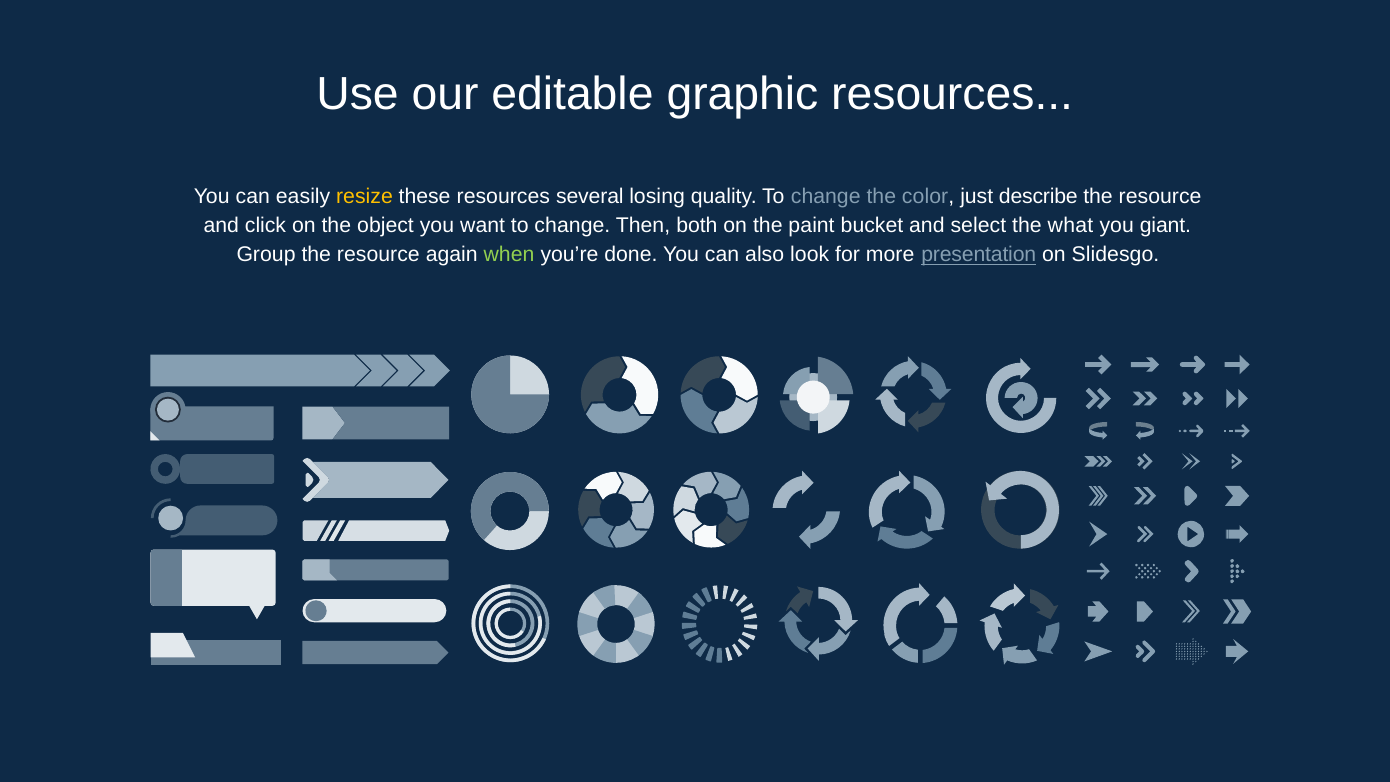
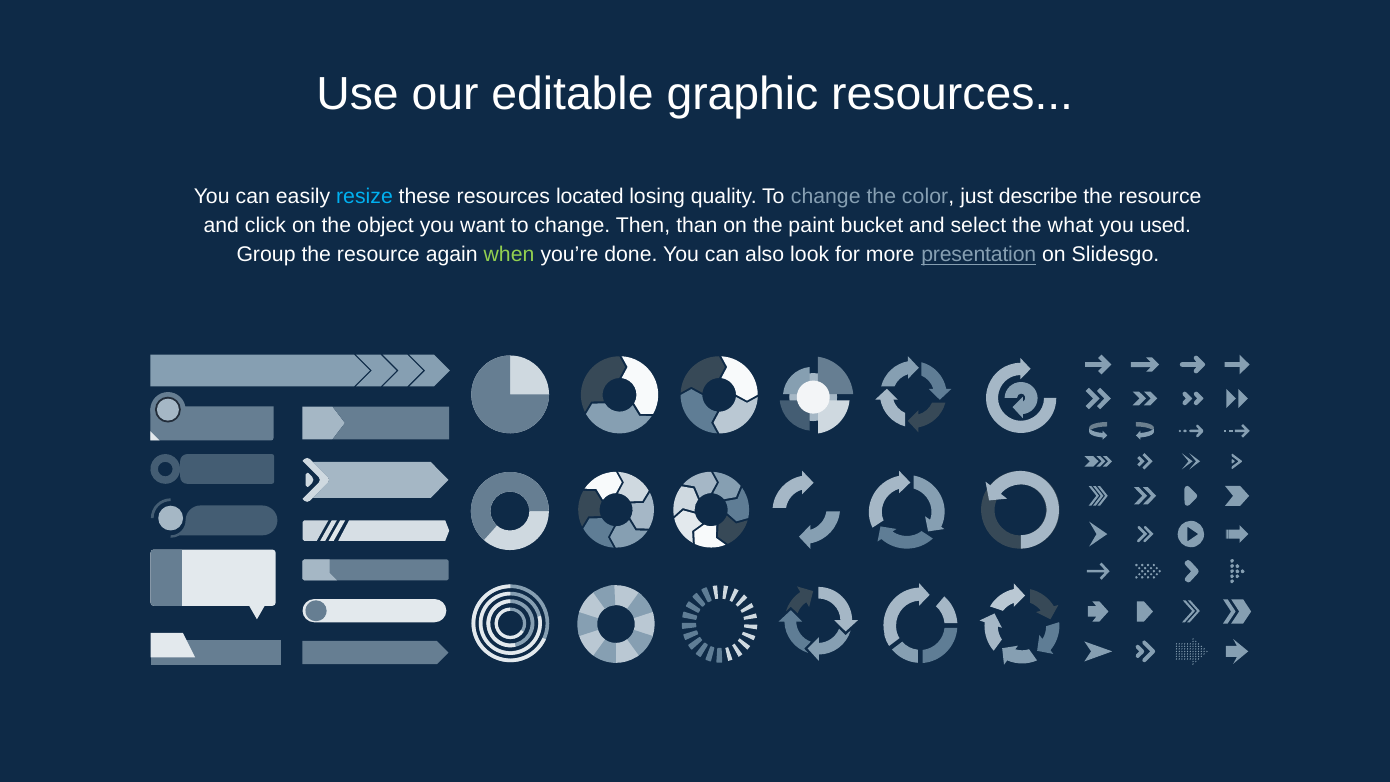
resize colour: yellow -> light blue
several: several -> located
both: both -> than
giant: giant -> used
